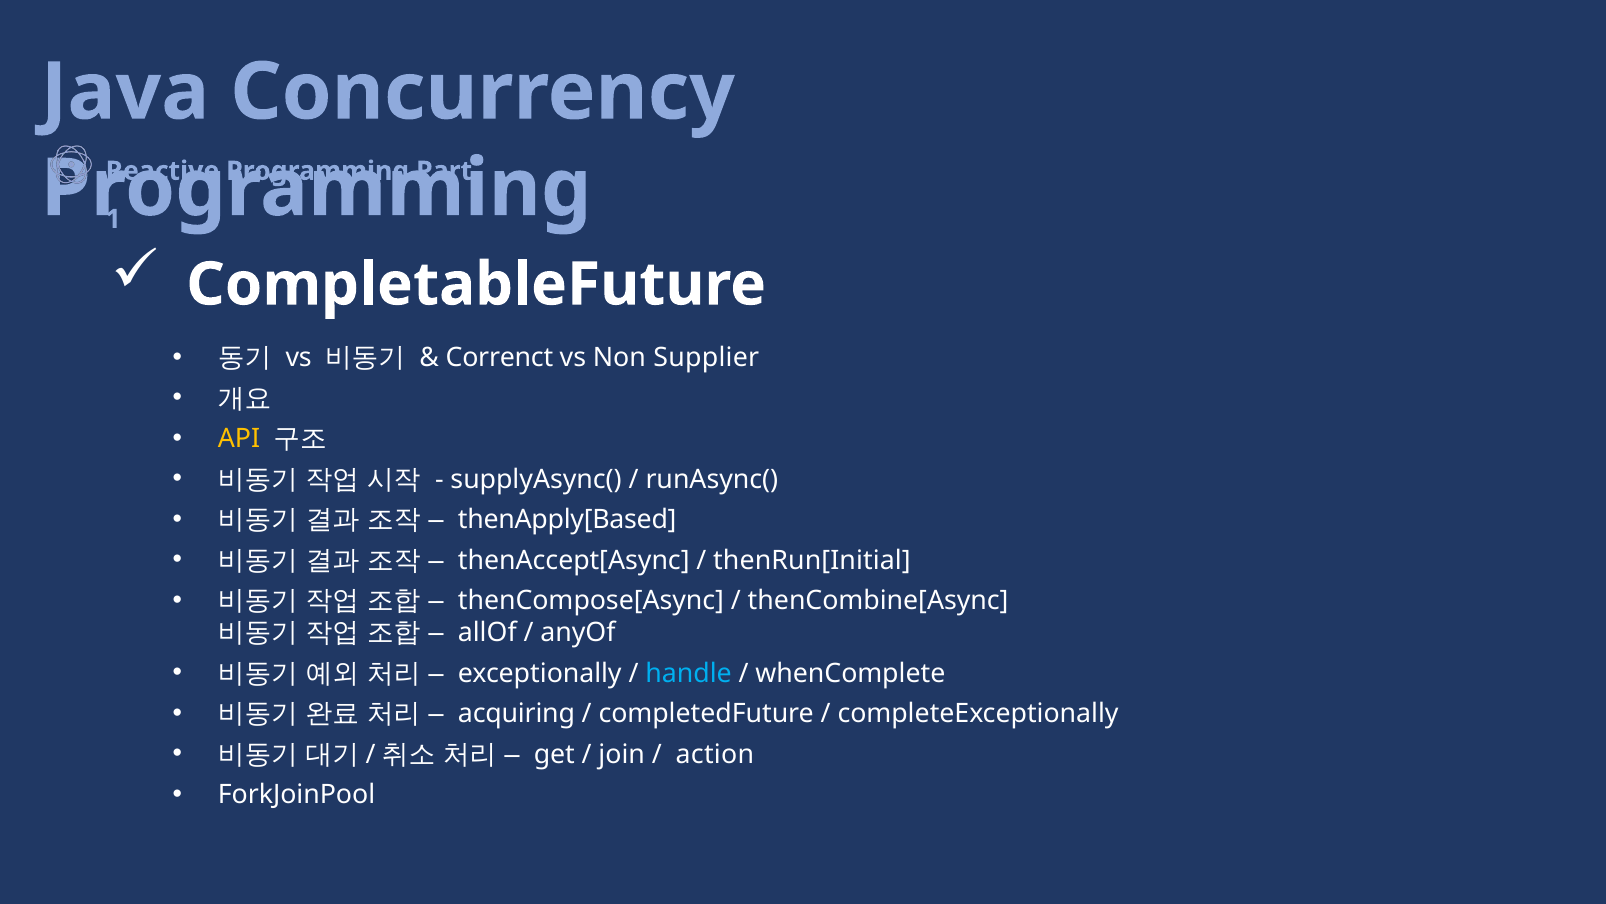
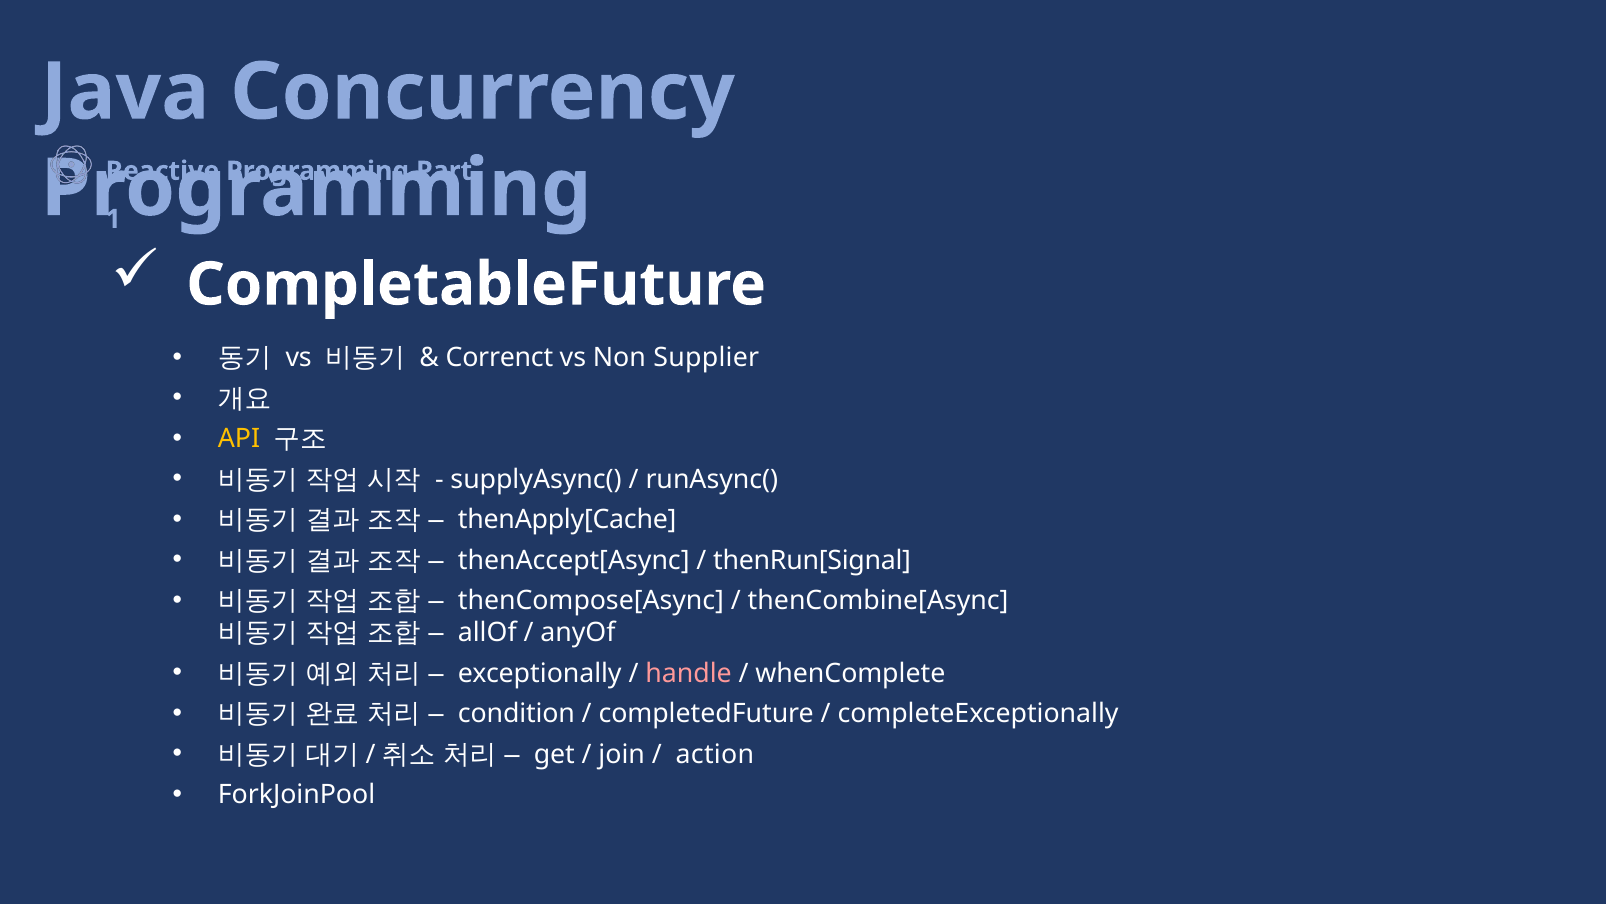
thenApply[Based: thenApply[Based -> thenApply[Cache
thenRun[Initial: thenRun[Initial -> thenRun[Signal
handle colour: light blue -> pink
acquiring: acquiring -> condition
